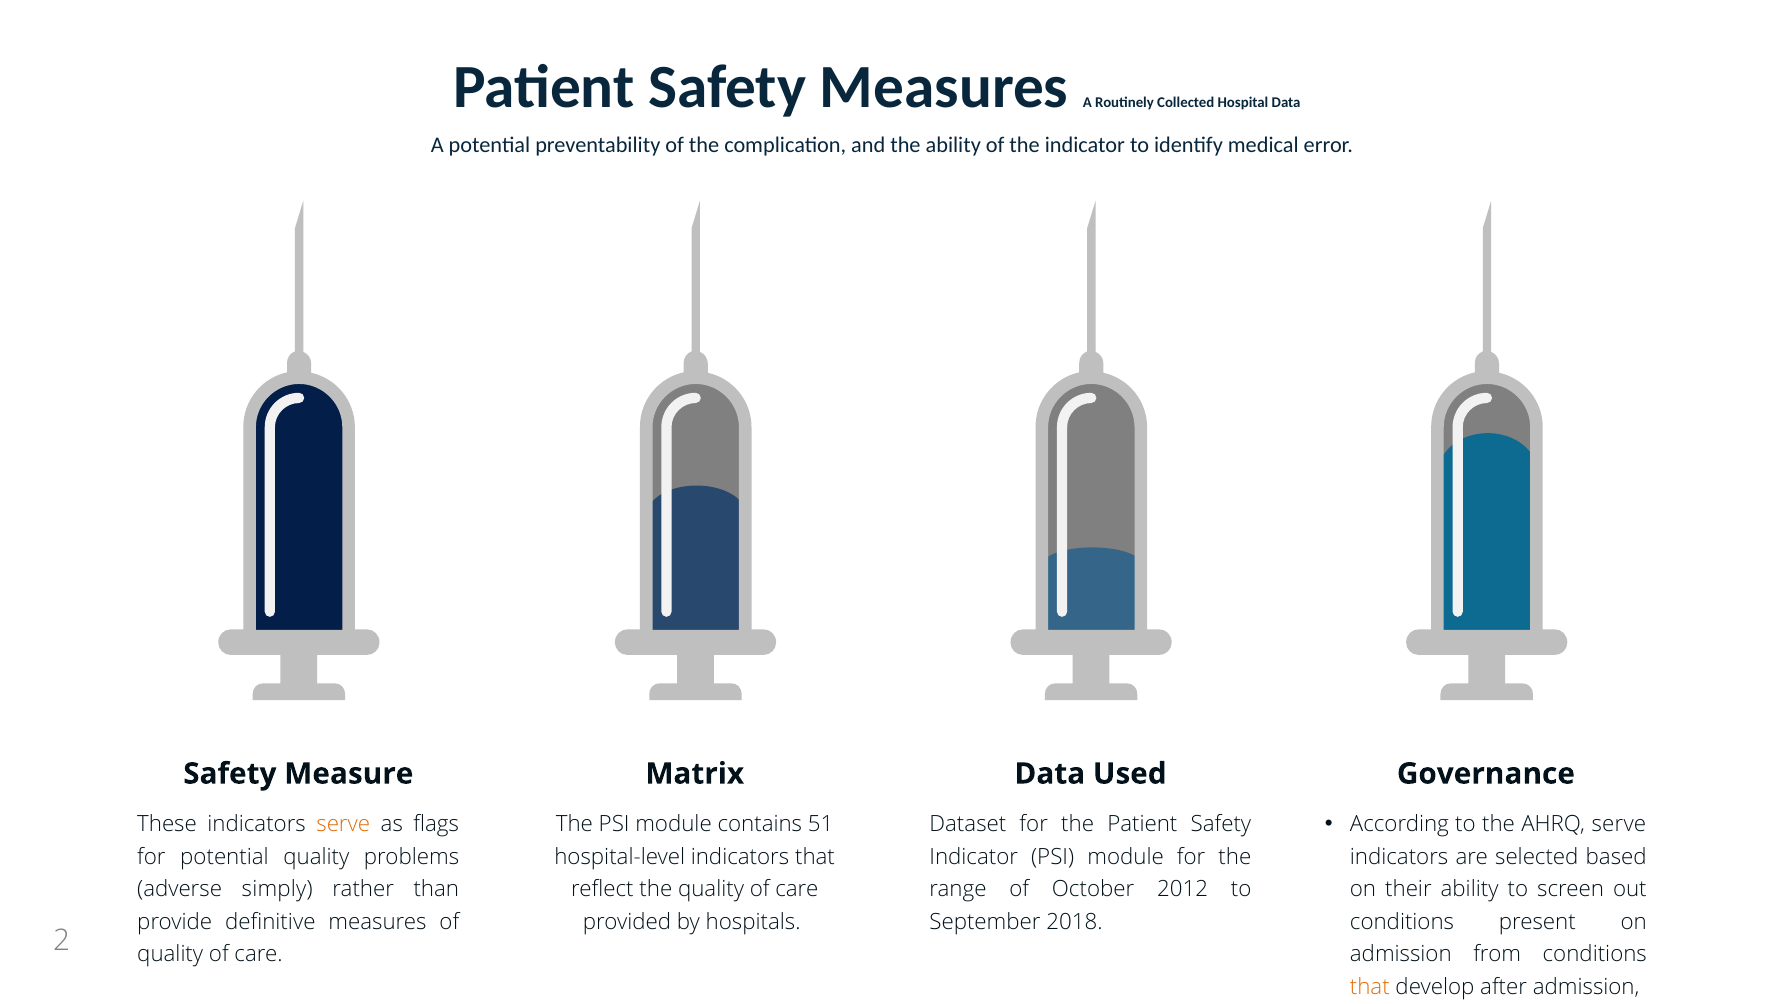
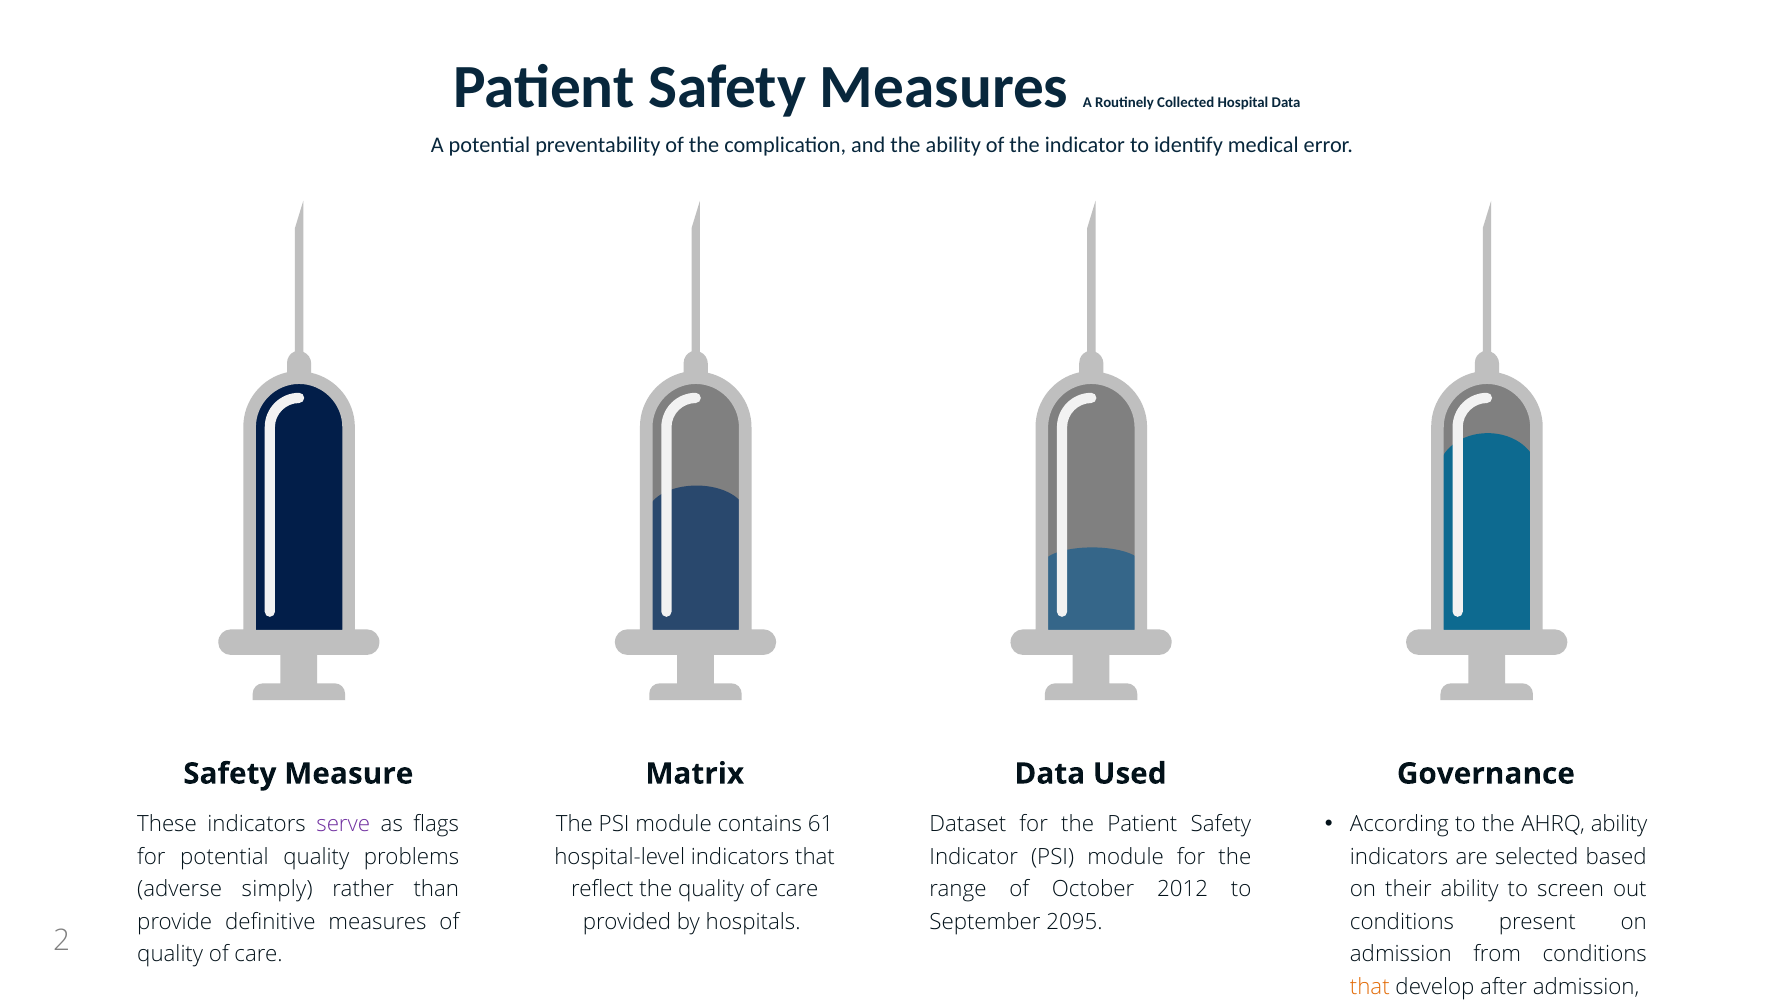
AHRQ serve: serve -> ability
51: 51 -> 61
serve at (343, 824) colour: orange -> purple
2018: 2018 -> 2095
